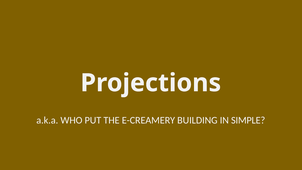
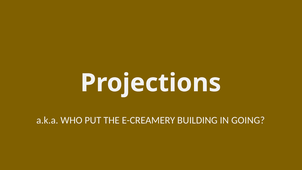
SIMPLE: SIMPLE -> GOING
